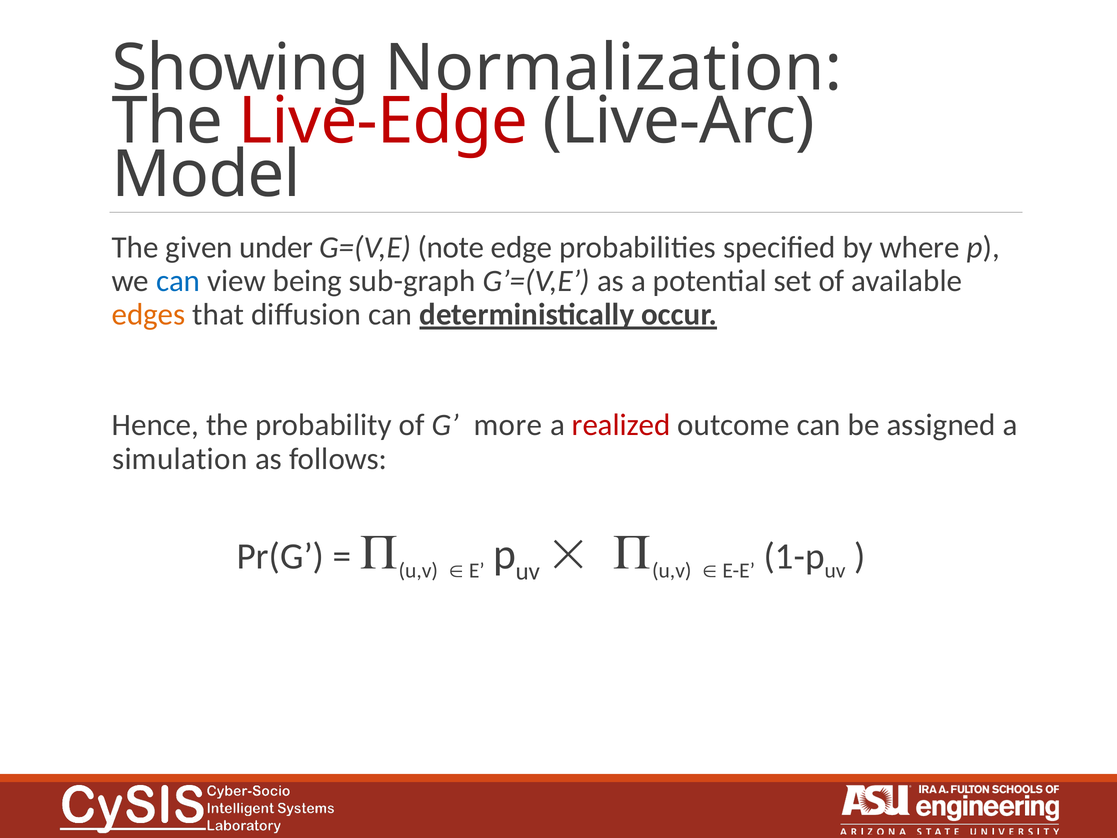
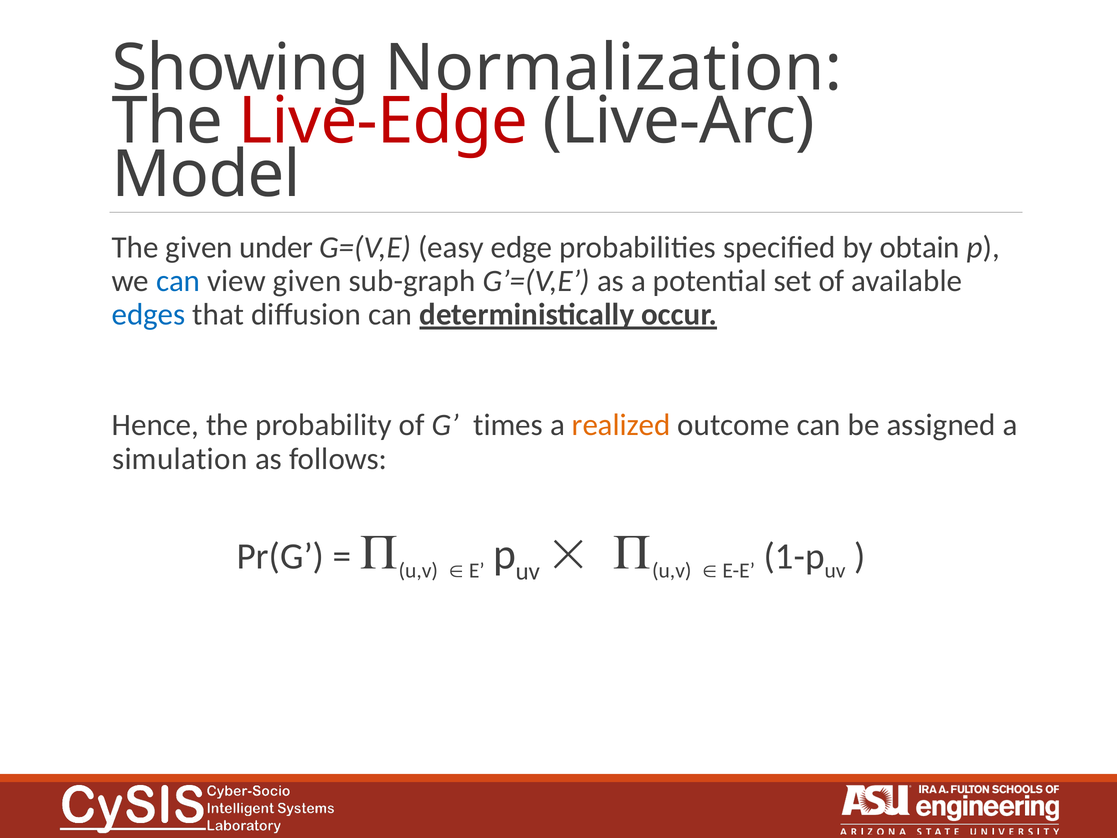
note: note -> easy
where: where -> obtain
view being: being -> given
edges colour: orange -> blue
more: more -> times
realized colour: red -> orange
